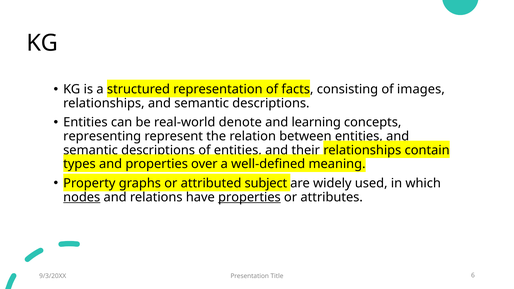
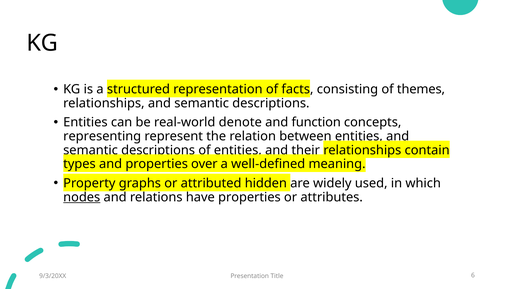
images: images -> themes
learning: learning -> function
subject: subject -> hidden
properties at (249, 197) underline: present -> none
